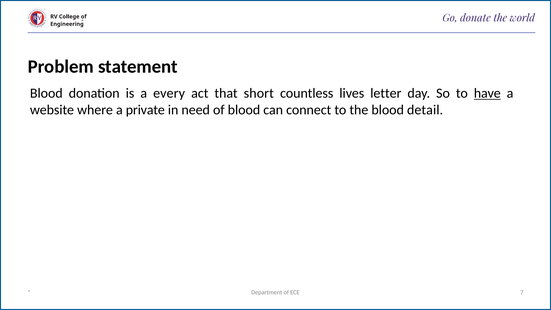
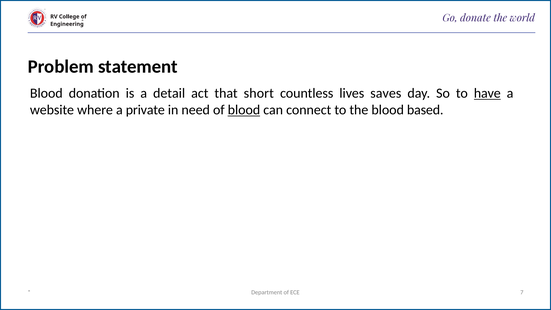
every: every -> detail
letter: letter -> saves
blood at (244, 110) underline: none -> present
detail: detail -> based
